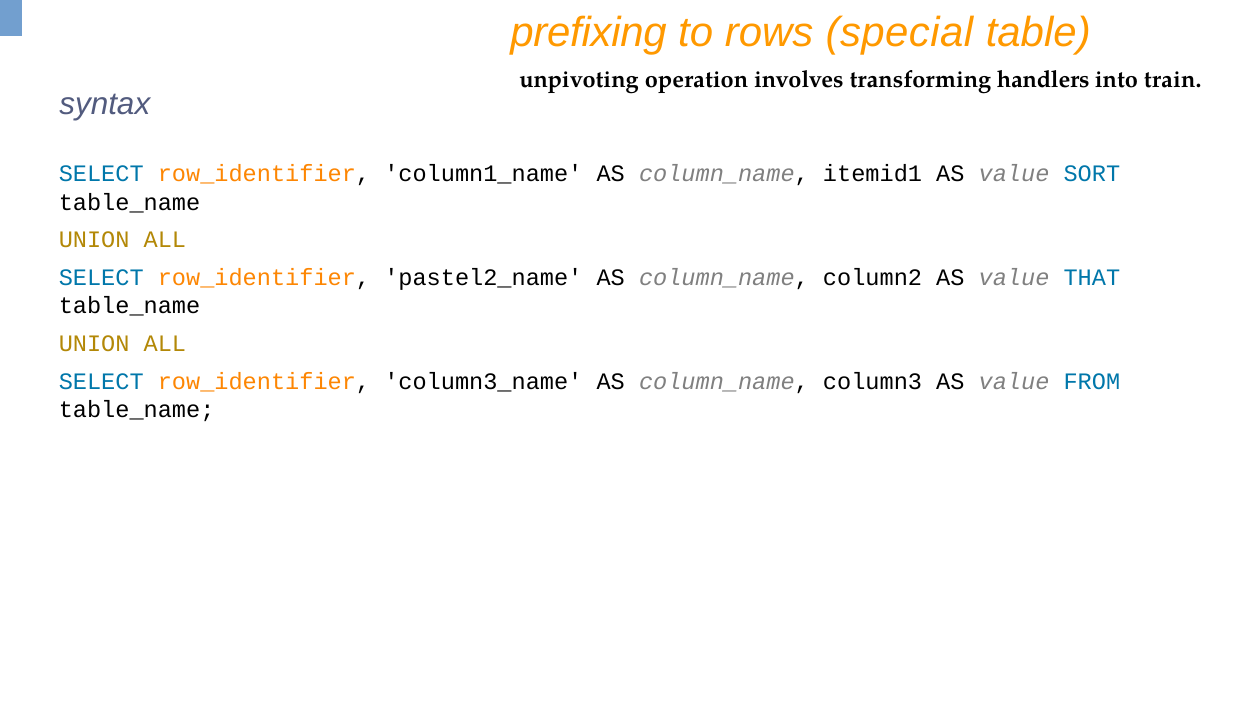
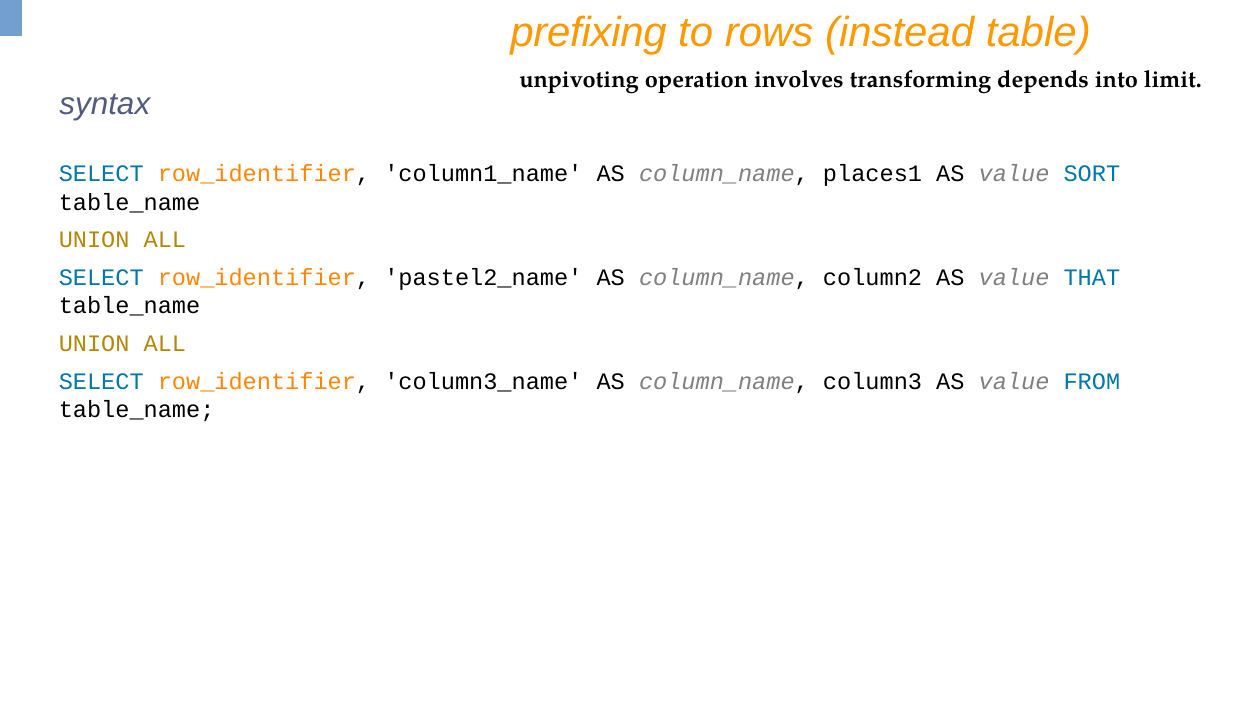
special: special -> instead
handlers: handlers -> depends
train: train -> limit
itemid1: itemid1 -> places1
